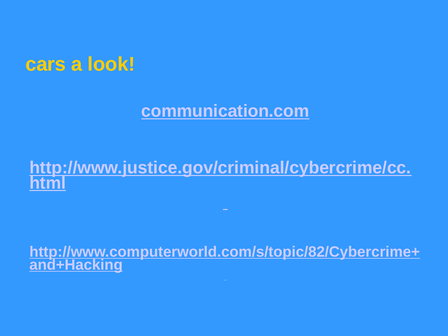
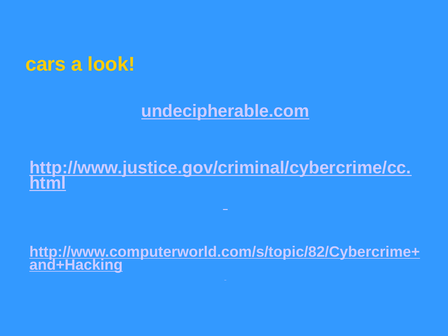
communication.com: communication.com -> undecipherable.com
